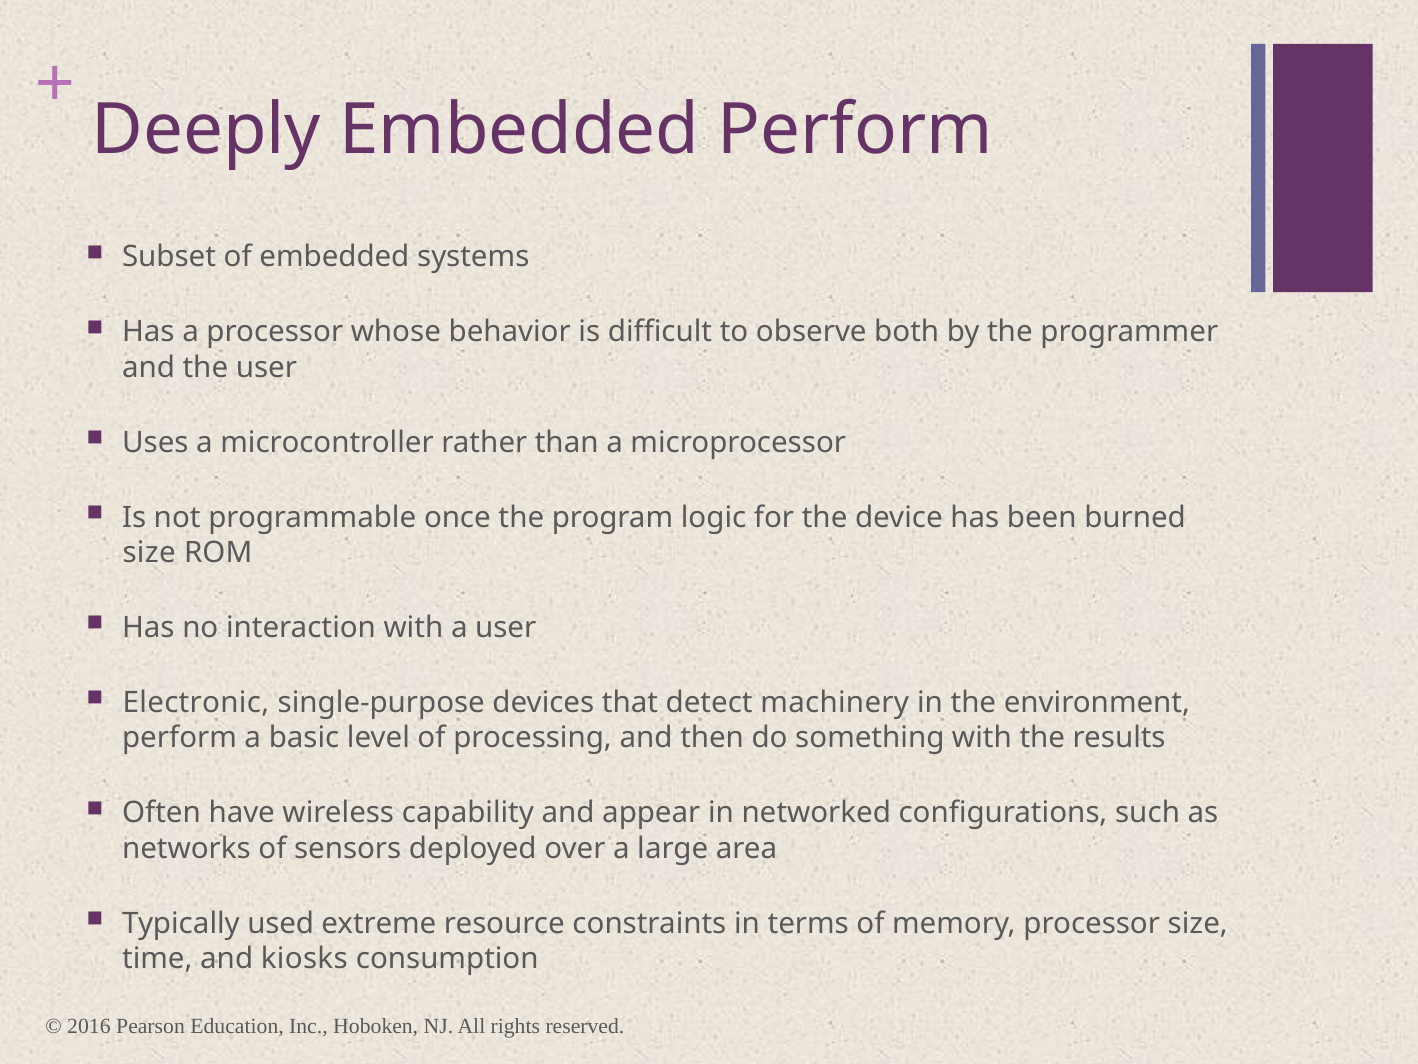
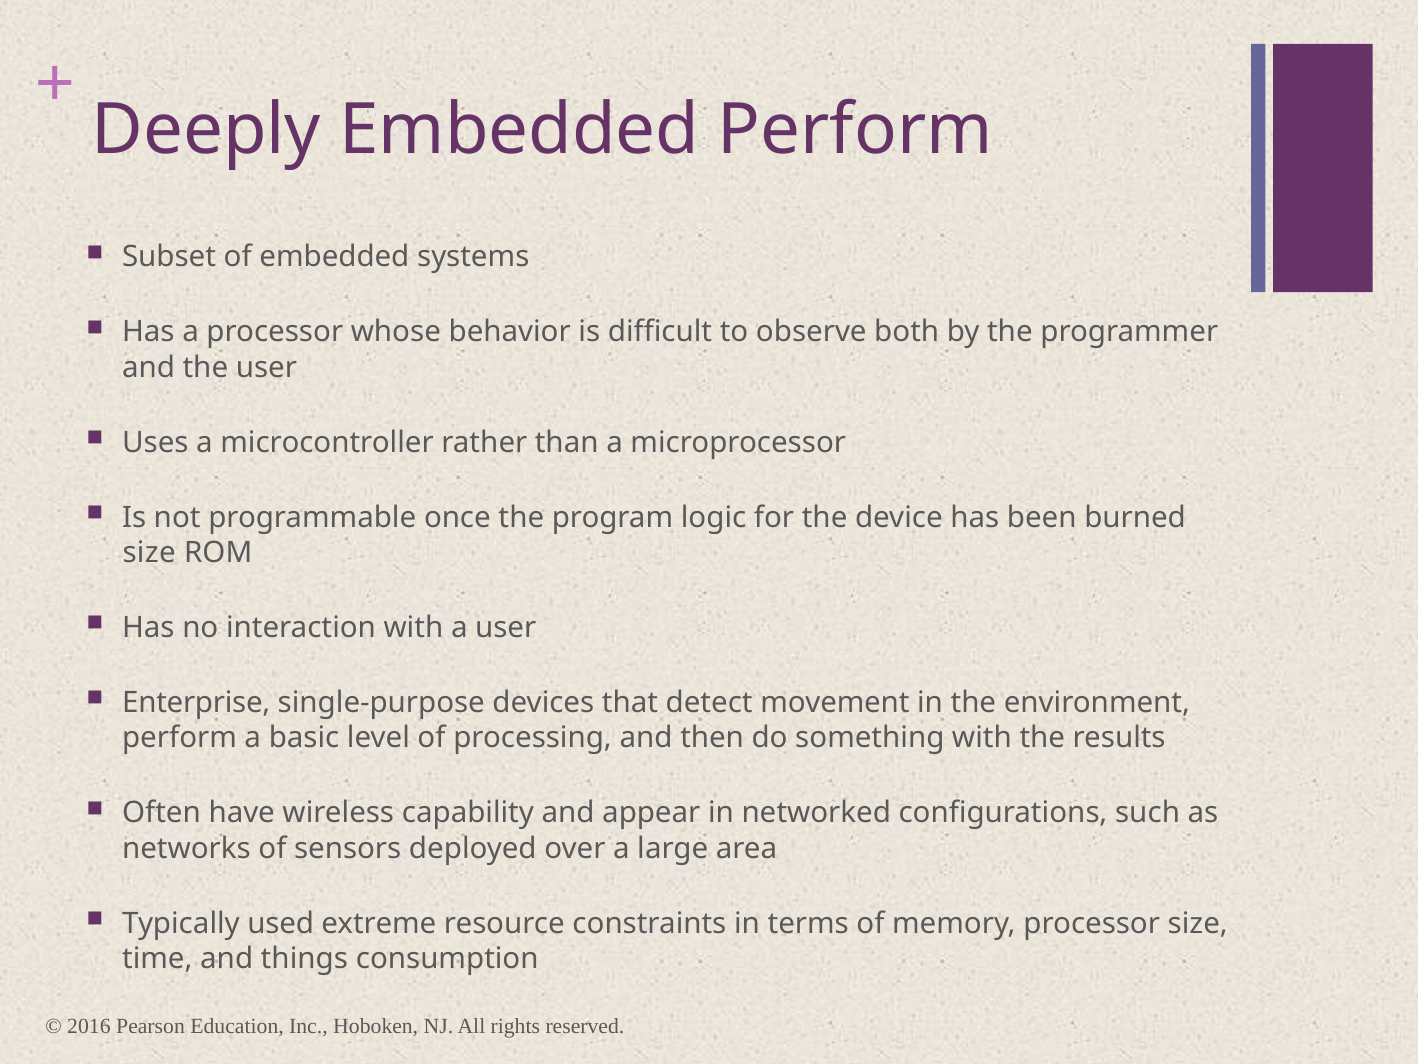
Electronic: Electronic -> Enterprise
machinery: machinery -> movement
kiosks: kiosks -> things
